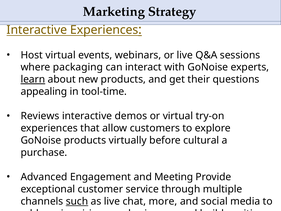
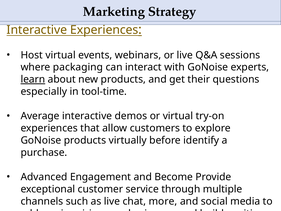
appealing: appealing -> especially
Reviews: Reviews -> Average
cultural: cultural -> identify
Meeting: Meeting -> Become
such underline: present -> none
